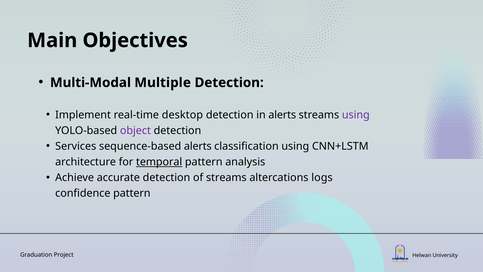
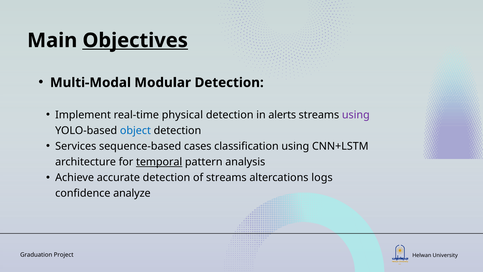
Objectives underline: none -> present
Multiple: Multiple -> Modular
desktop: desktop -> physical
object colour: purple -> blue
sequence-based alerts: alerts -> cases
confidence pattern: pattern -> analyze
